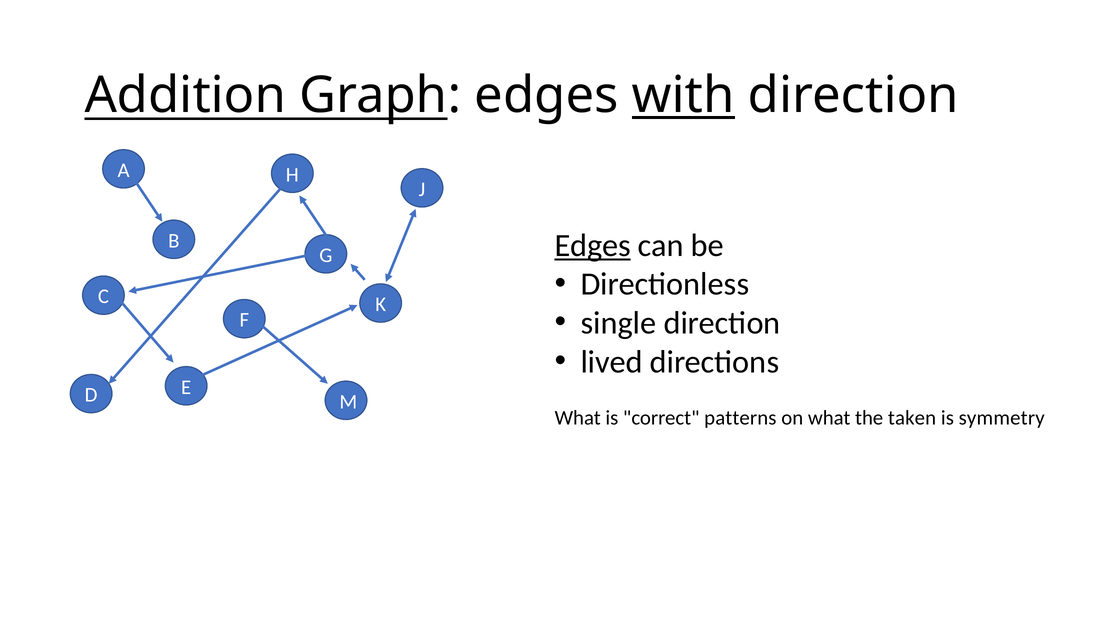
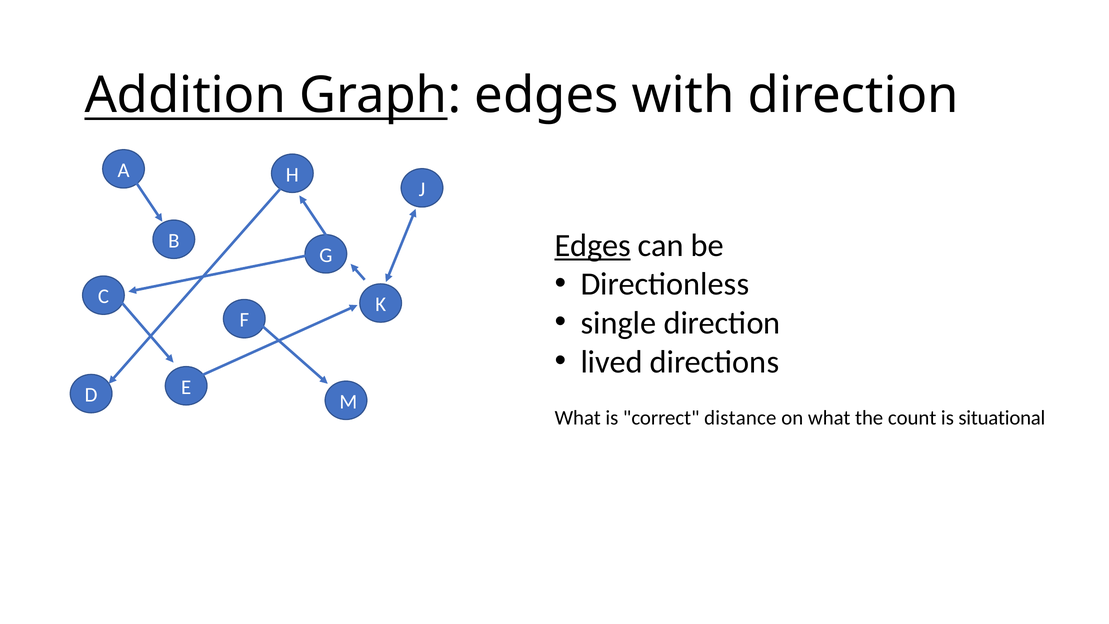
with underline: present -> none
patterns: patterns -> distance
taken: taken -> count
symmetry: symmetry -> situational
